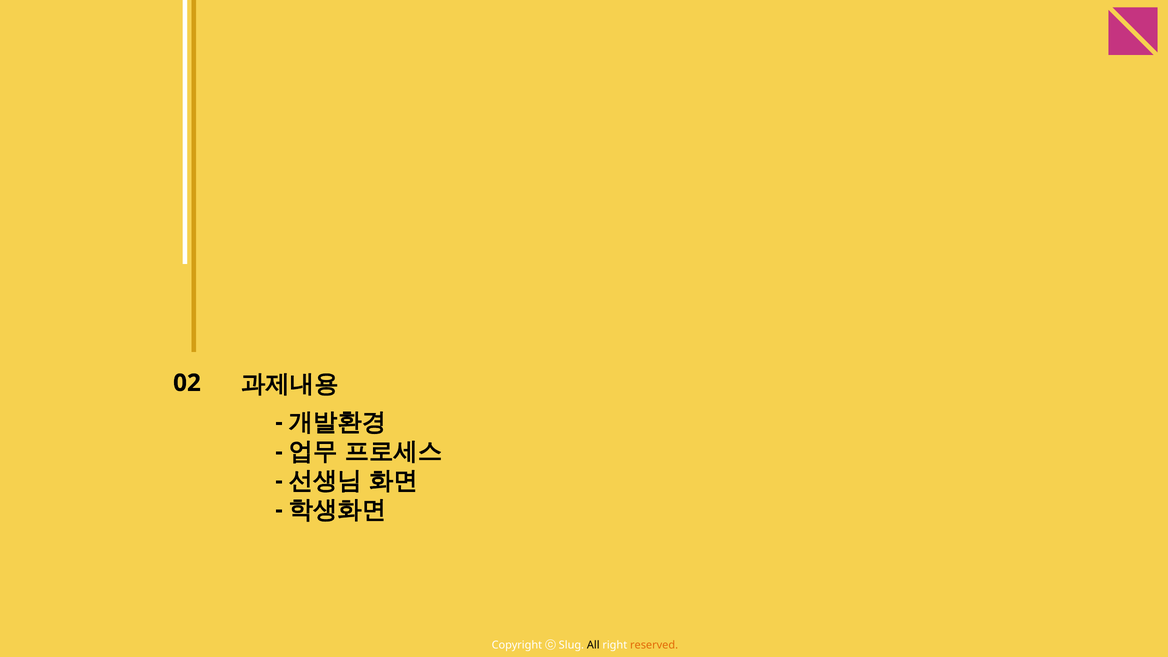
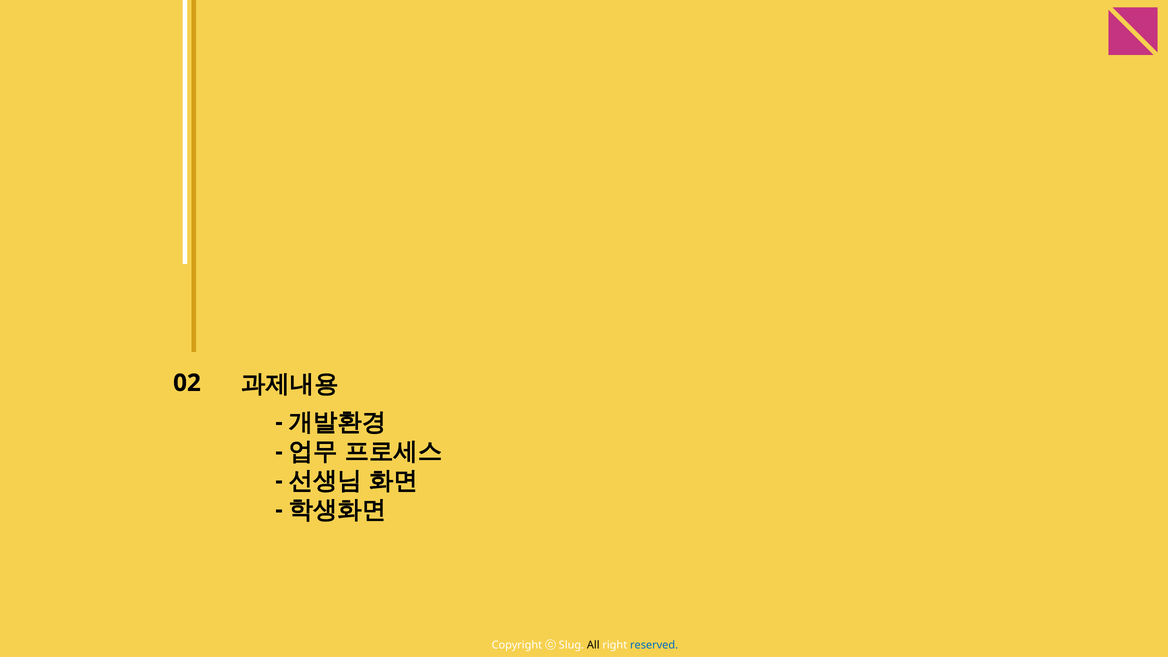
reserved colour: orange -> blue
